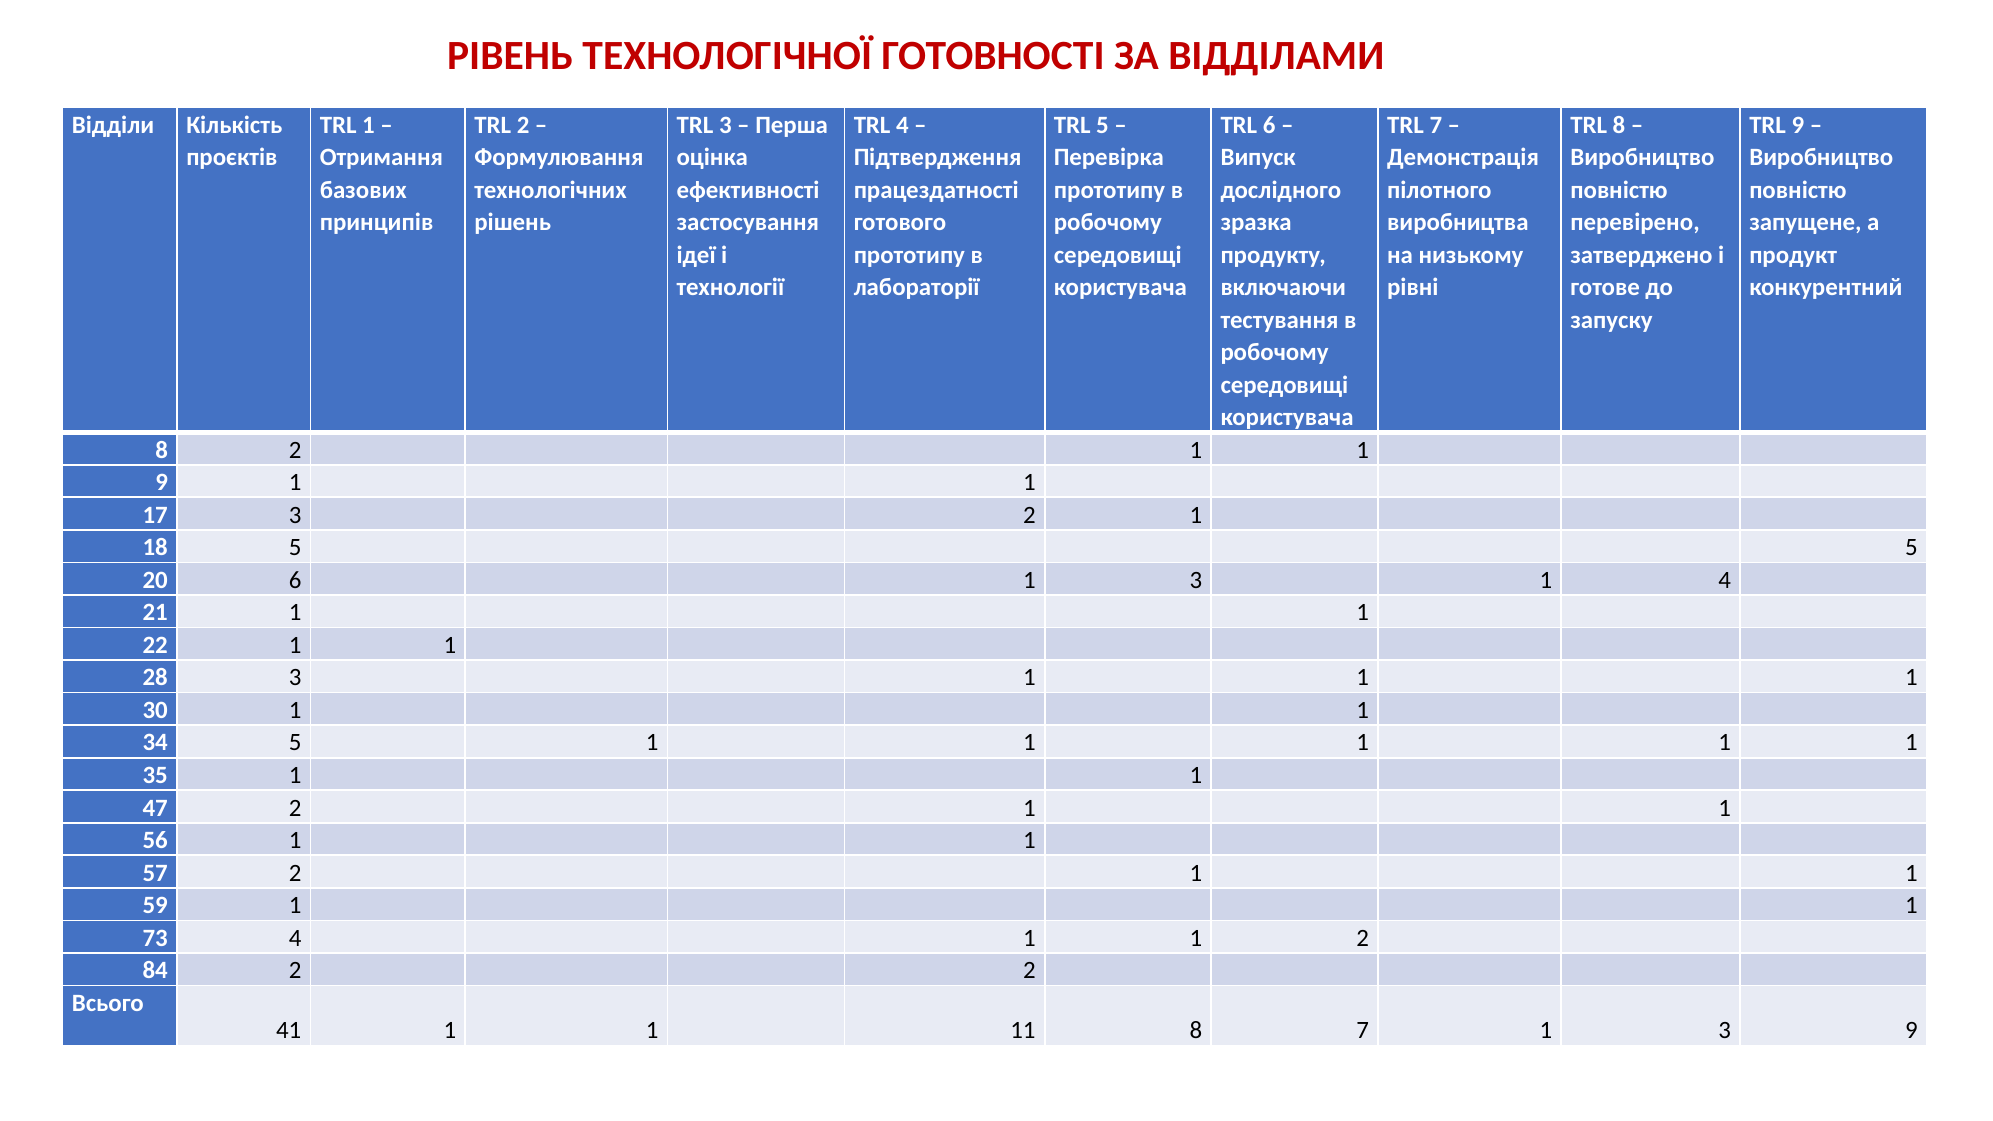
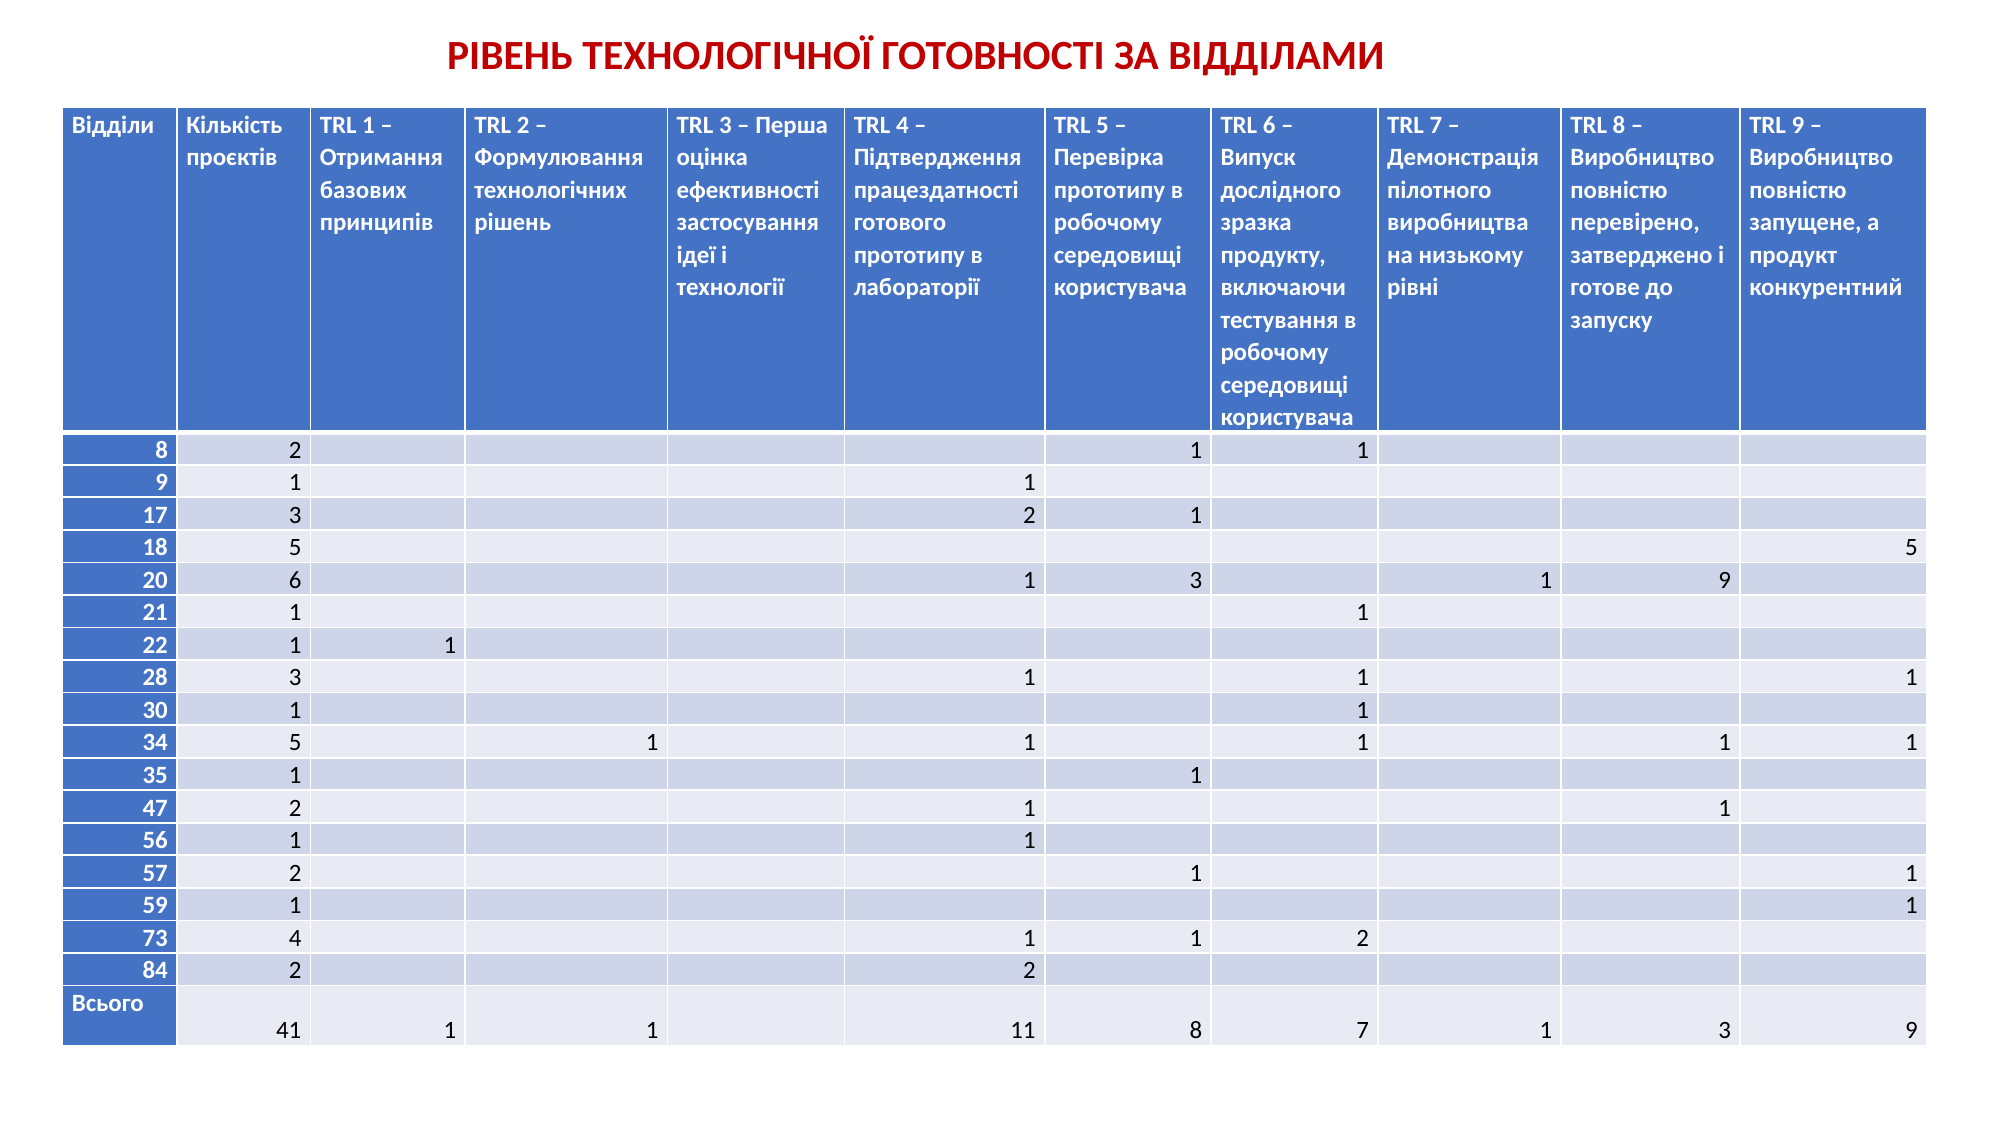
3 1 4: 4 -> 9
